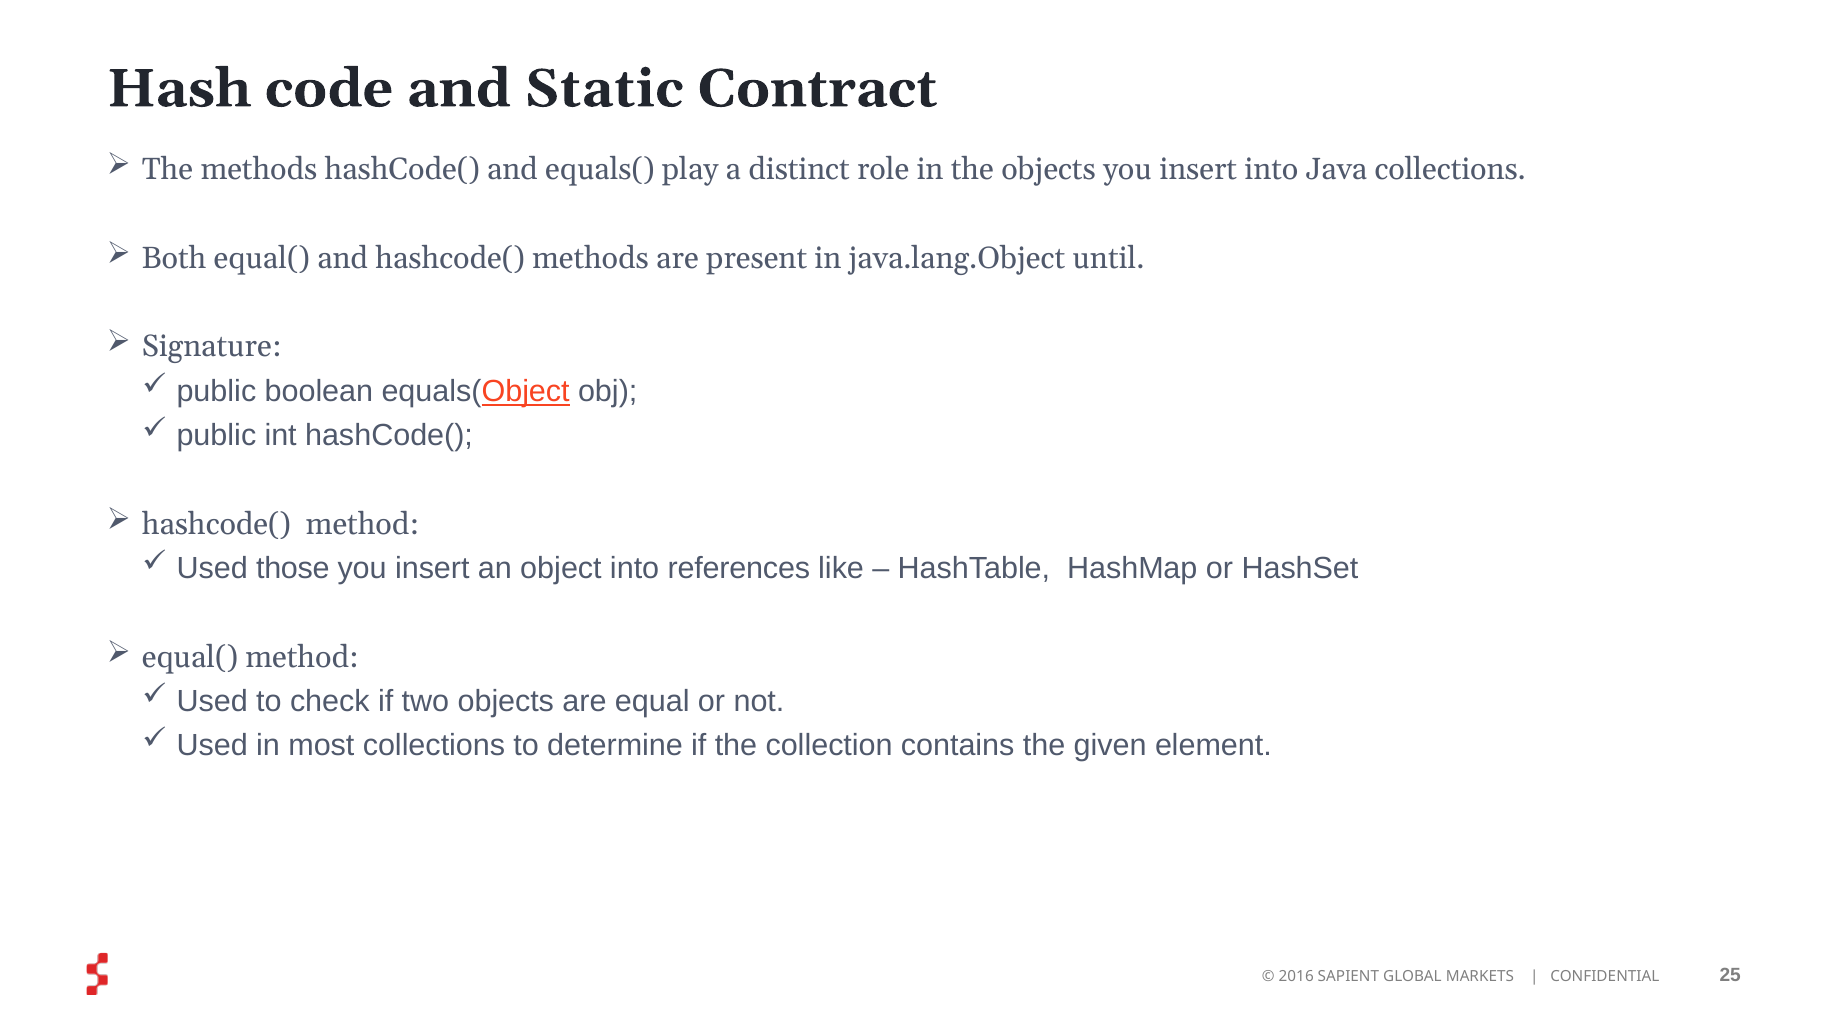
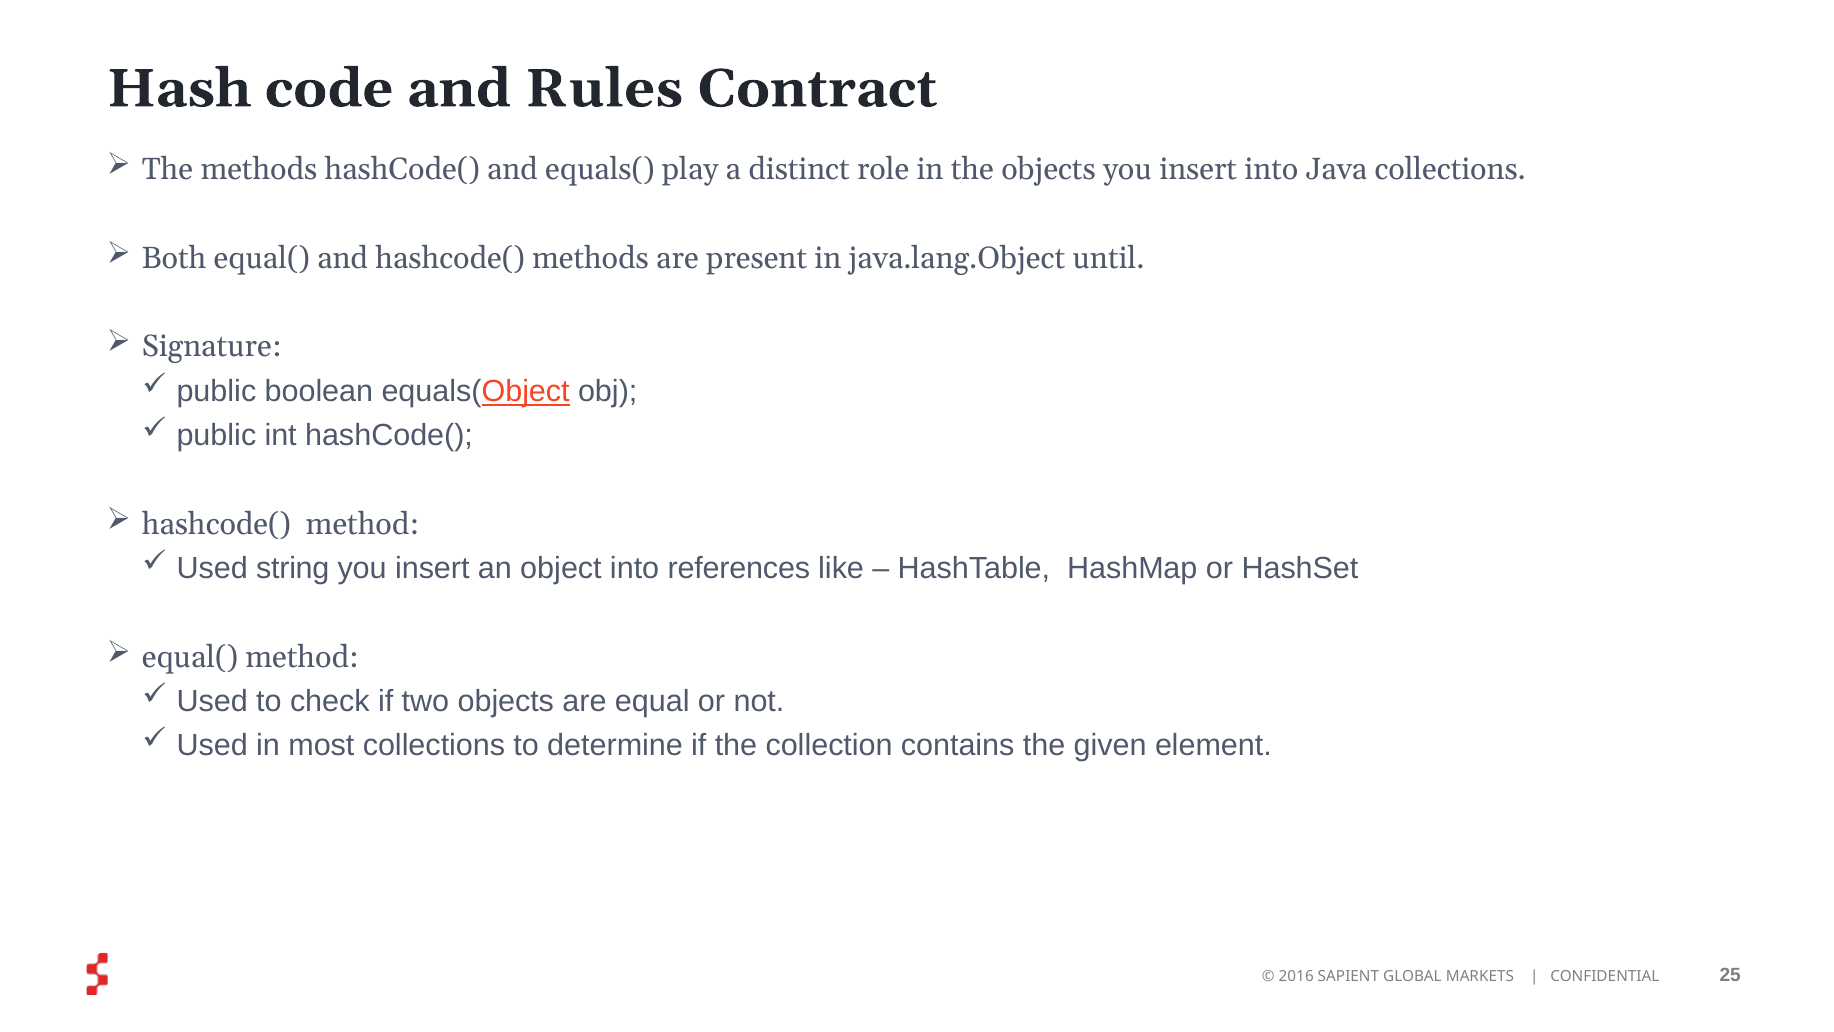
Static: Static -> Rules
those: those -> string
